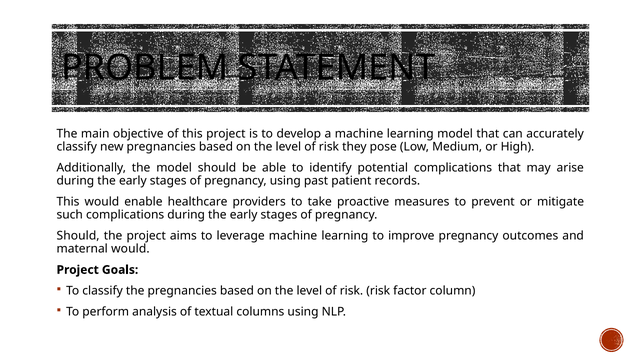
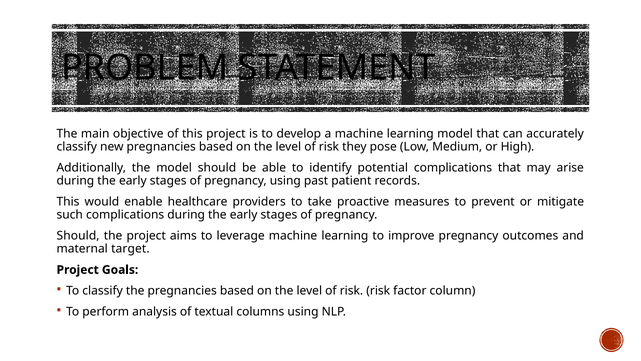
maternal would: would -> target
